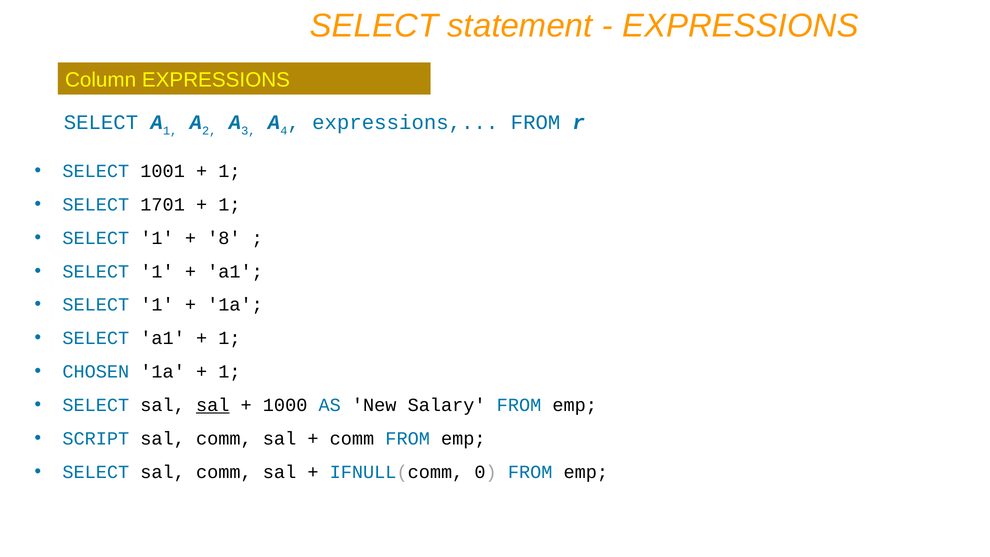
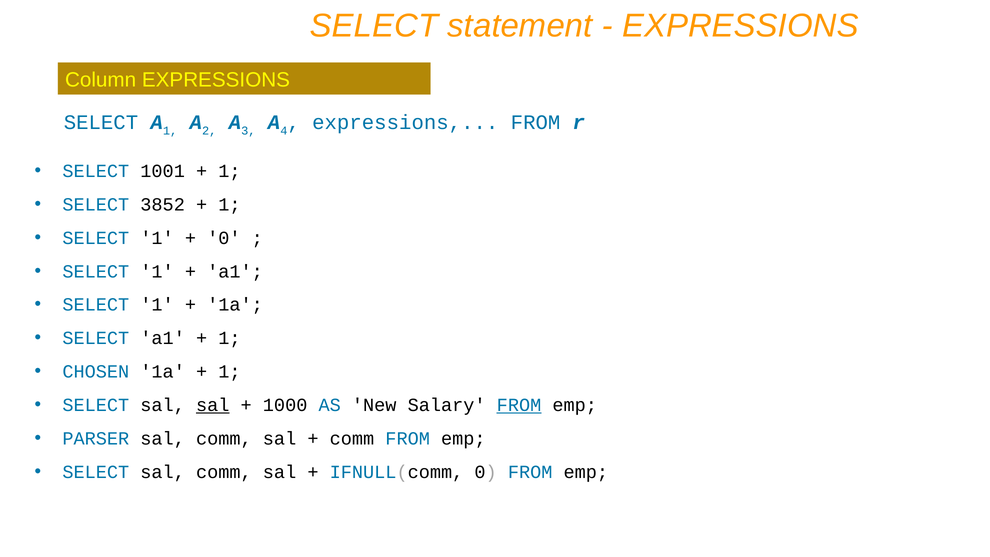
1701: 1701 -> 3852
8 at (224, 238): 8 -> 0
FROM at (519, 405) underline: none -> present
SCRIPT: SCRIPT -> PARSER
